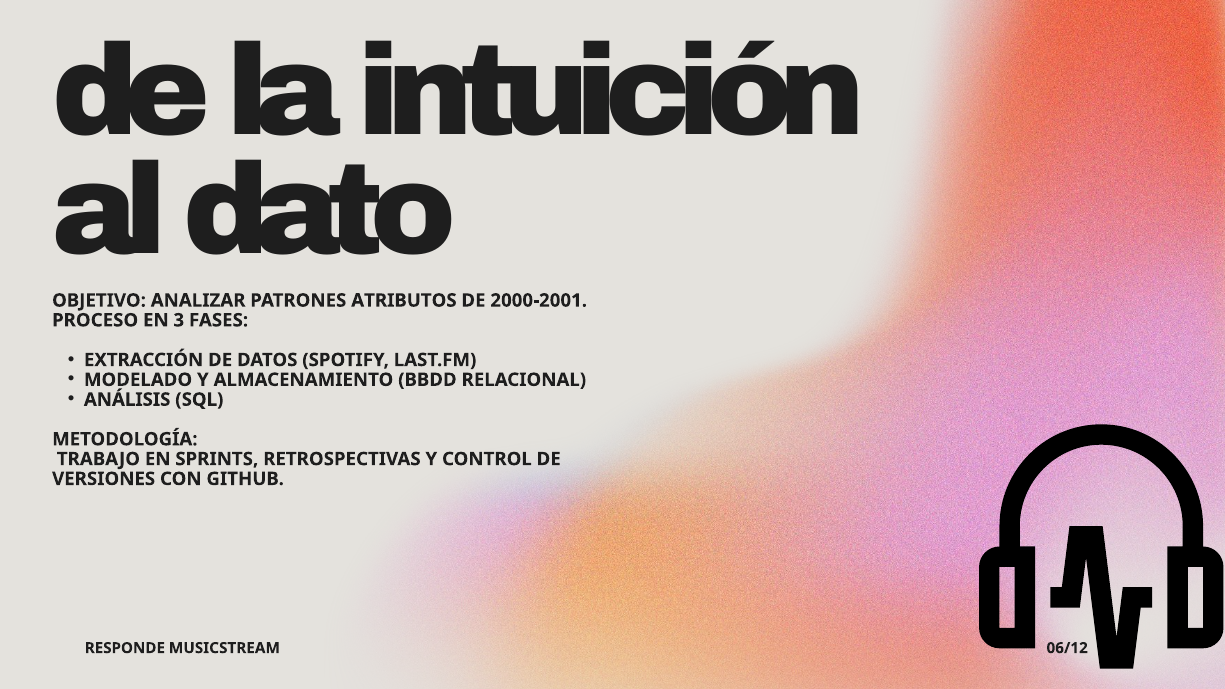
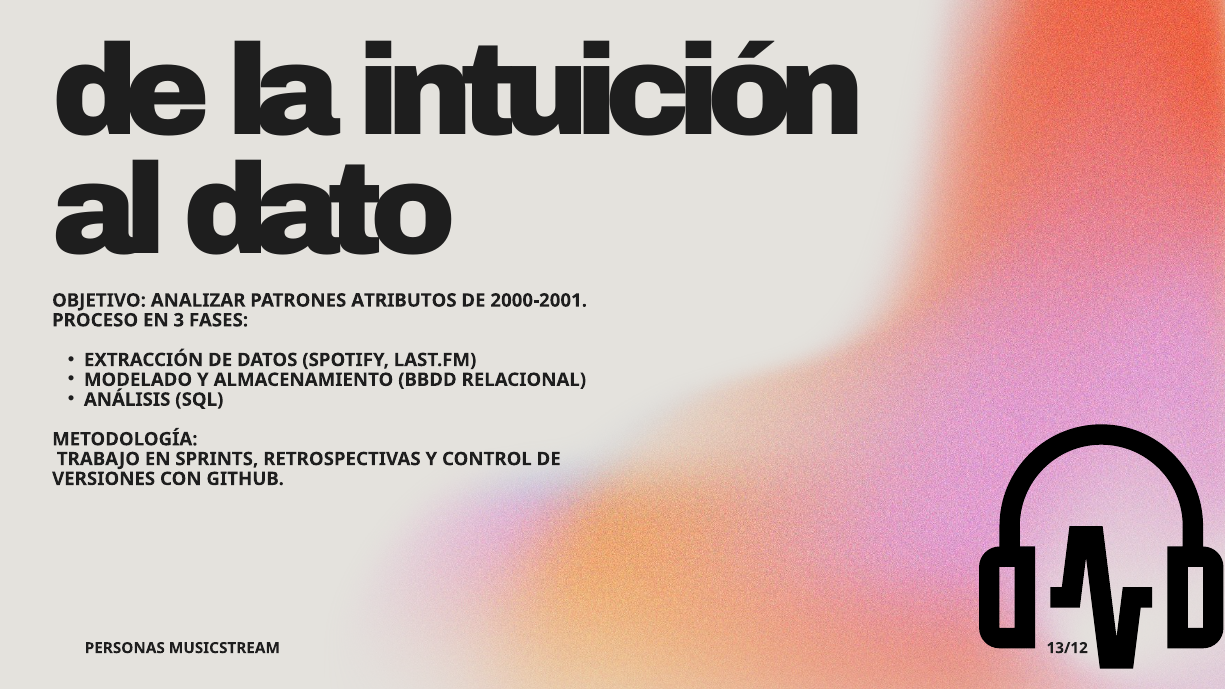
RESPONDE: RESPONDE -> PERSONAS
06/12: 06/12 -> 13/12
